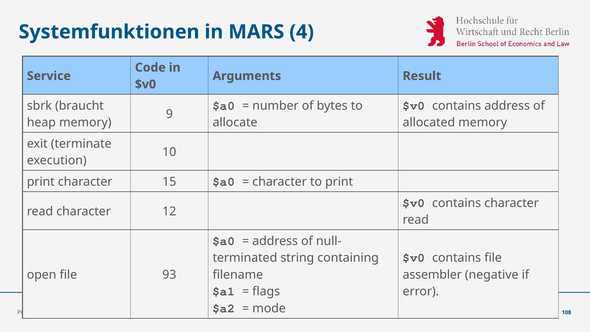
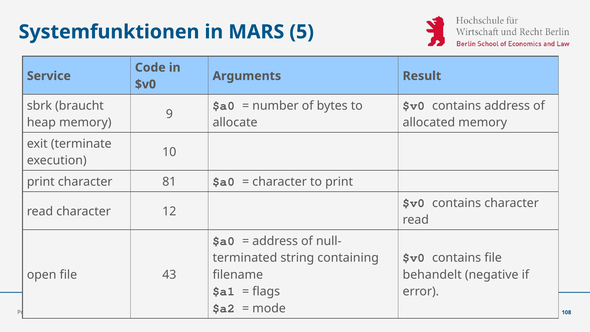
4: 4 -> 5
15: 15 -> 81
93: 93 -> 43
assembler: assembler -> behandelt
